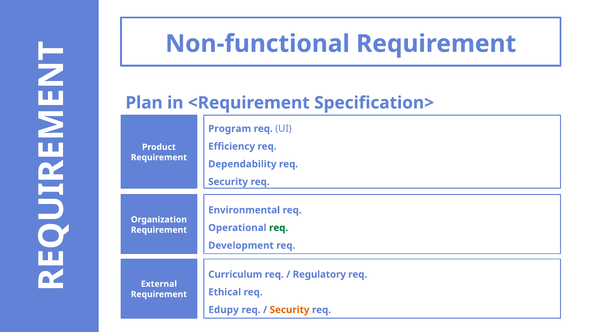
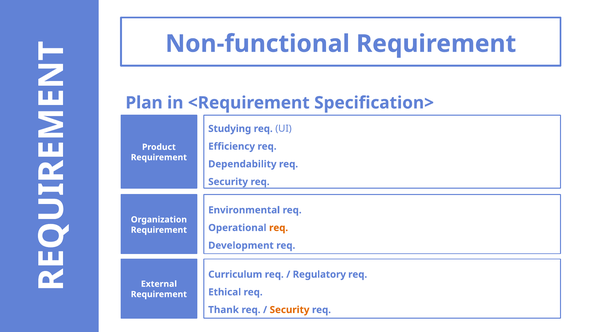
Program: Program -> Studying
req at (279, 228) colour: green -> orange
Edupy: Edupy -> Thank
